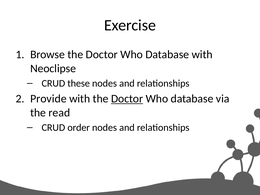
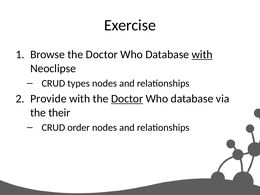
with at (202, 55) underline: none -> present
these: these -> types
read: read -> their
